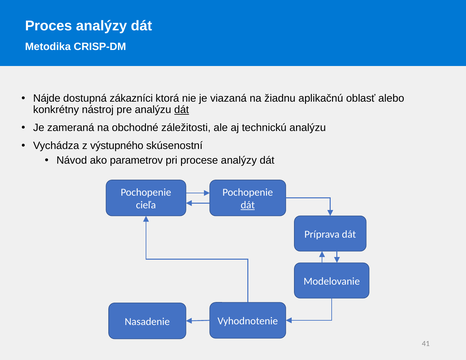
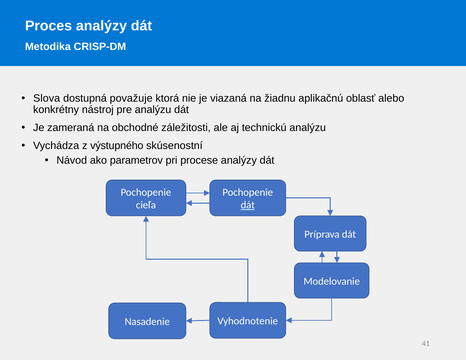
Nájde: Nájde -> Slova
zákazníci: zákazníci -> považuje
dát at (182, 110) underline: present -> none
